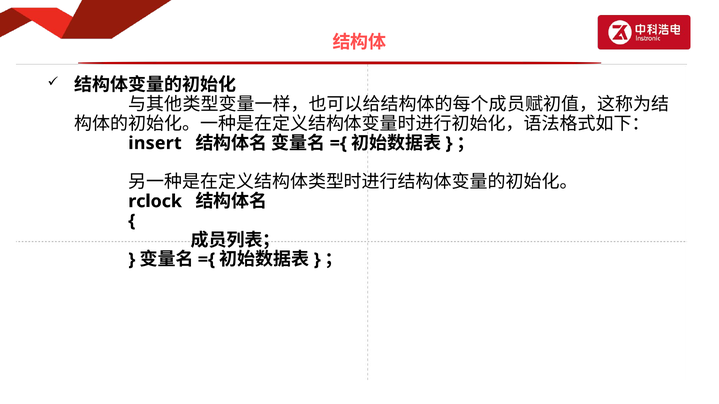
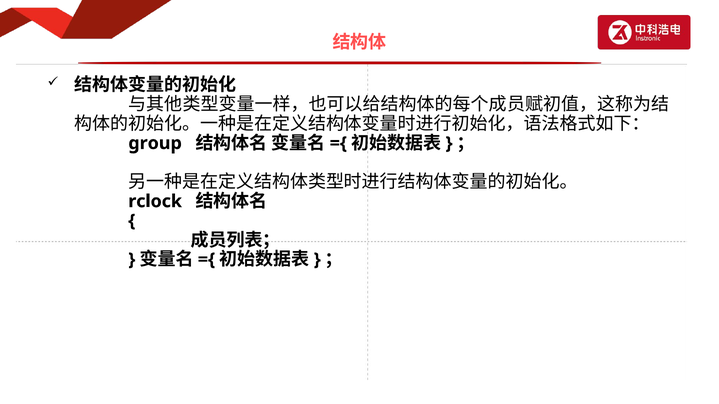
insert: insert -> group
